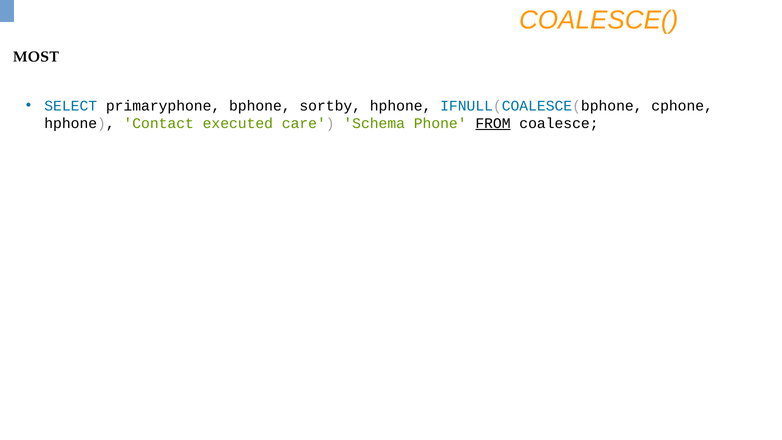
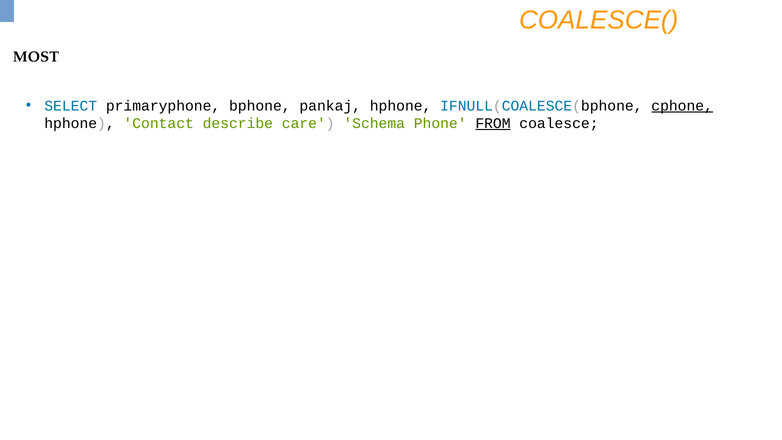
sortby: sortby -> pankaj
cphone underline: none -> present
executed: executed -> describe
